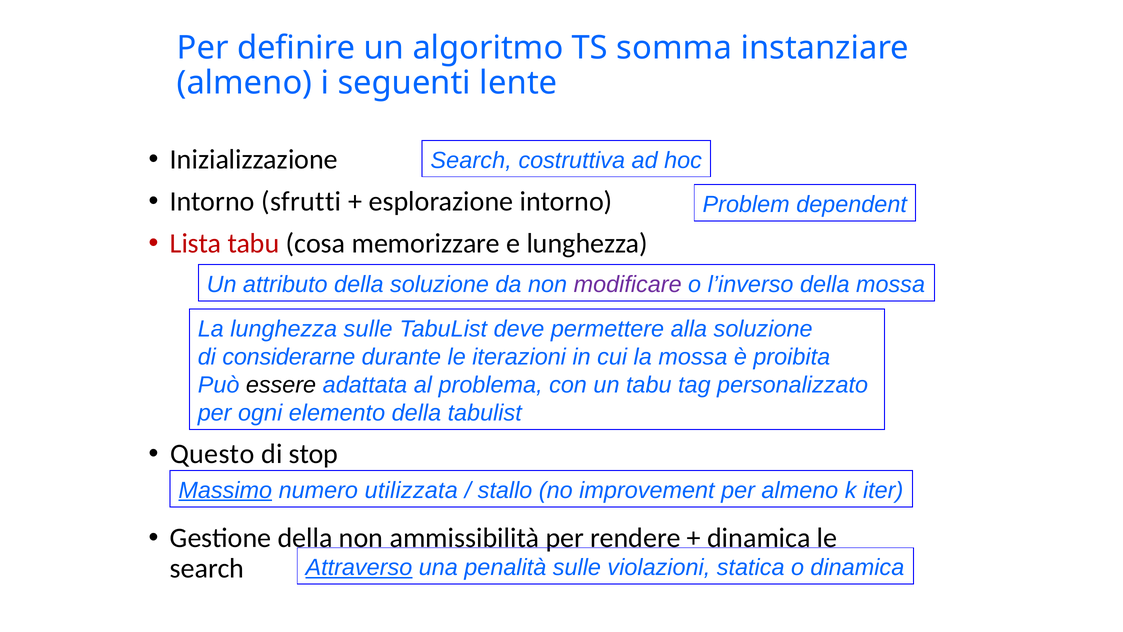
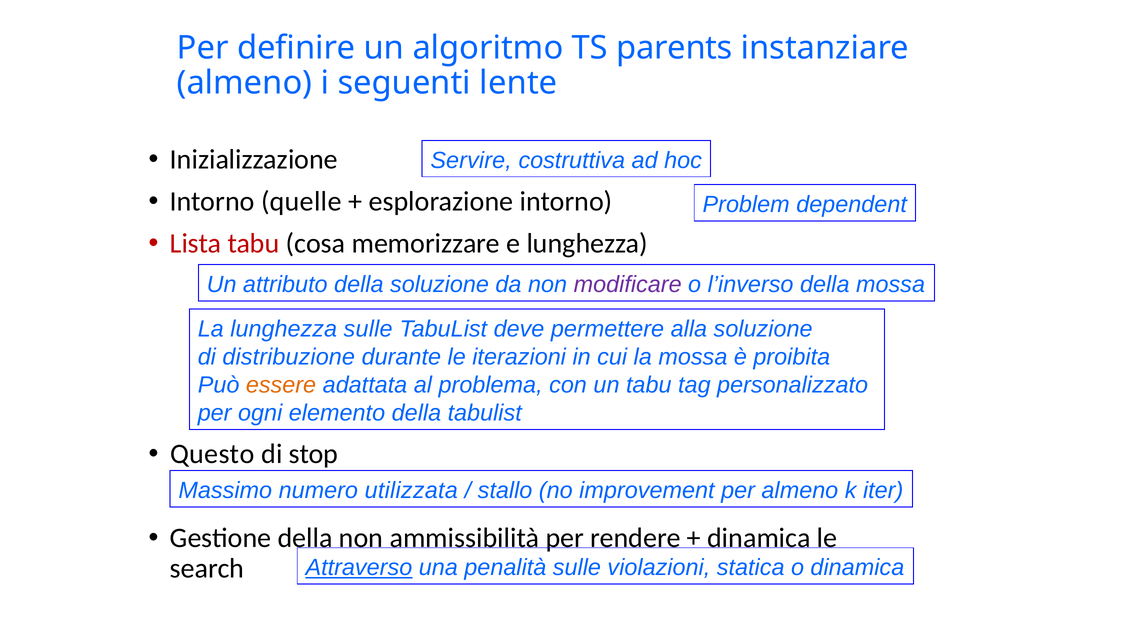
somma: somma -> parents
Search at (471, 160): Search -> Servire
sfrutti: sfrutti -> quelle
considerarne: considerarne -> distribuzione
essere colour: black -> orange
Massimo underline: present -> none
